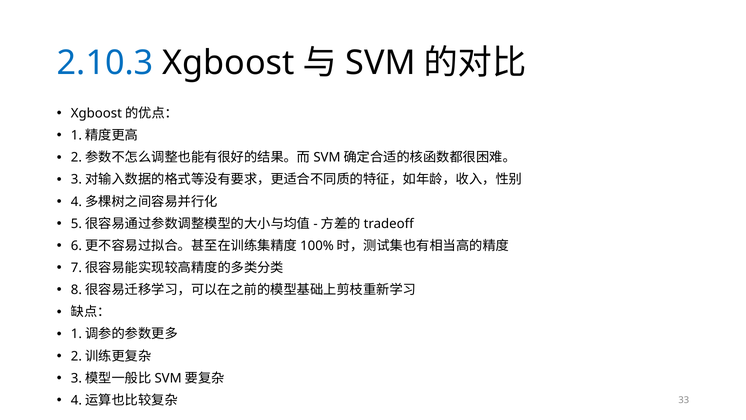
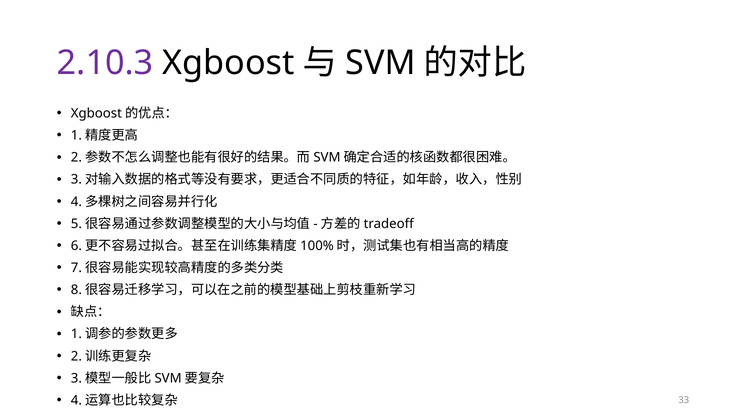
2.10.3 colour: blue -> purple
